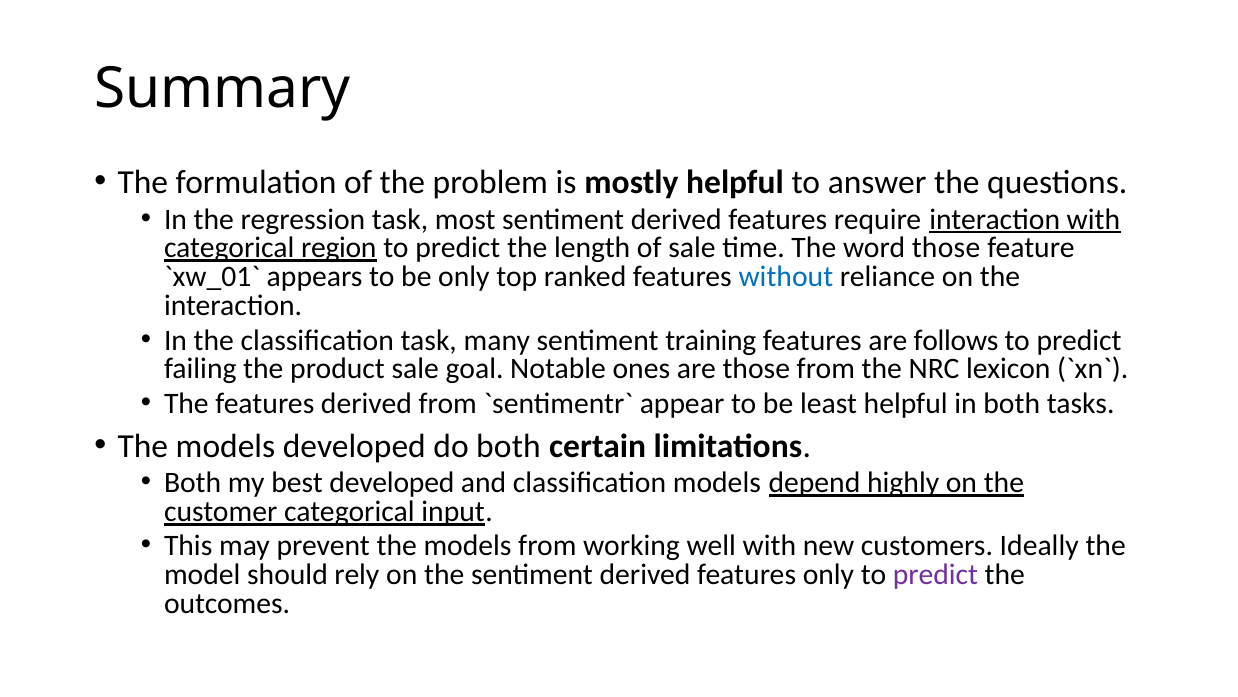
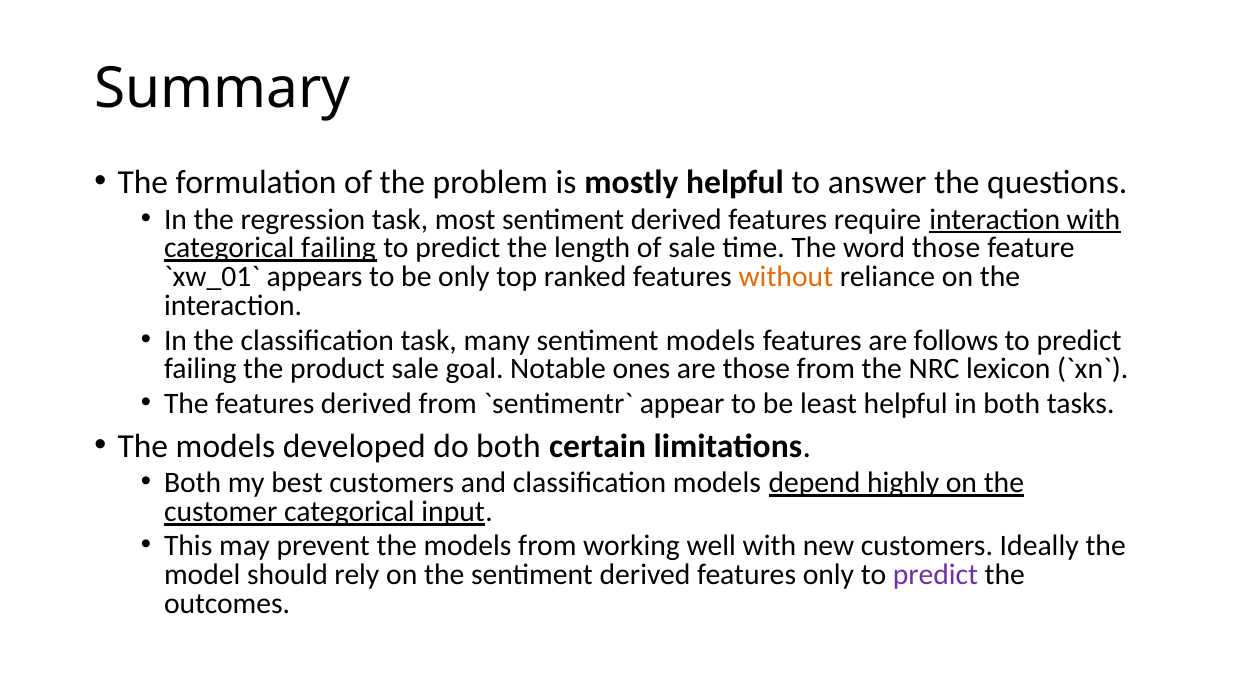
categorical region: region -> failing
without colour: blue -> orange
sentiment training: training -> models
best developed: developed -> customers
